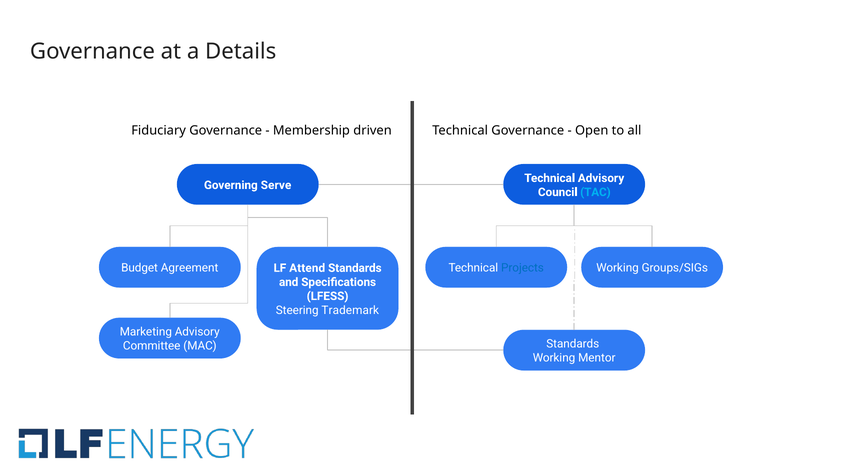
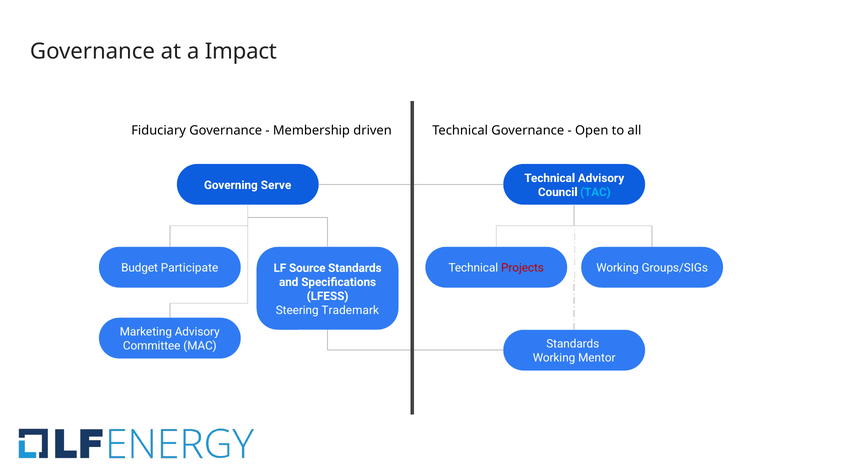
Details: Details -> Impact
Agreement: Agreement -> Participate
Projects colour: blue -> red
Attend: Attend -> Source
